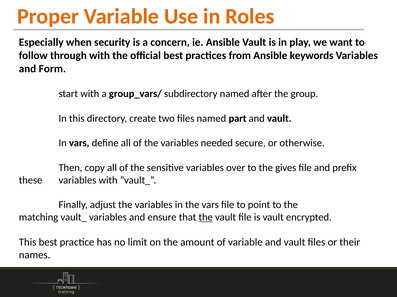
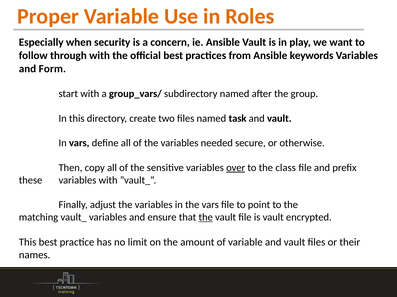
part: part -> task
over underline: none -> present
gives: gives -> class
